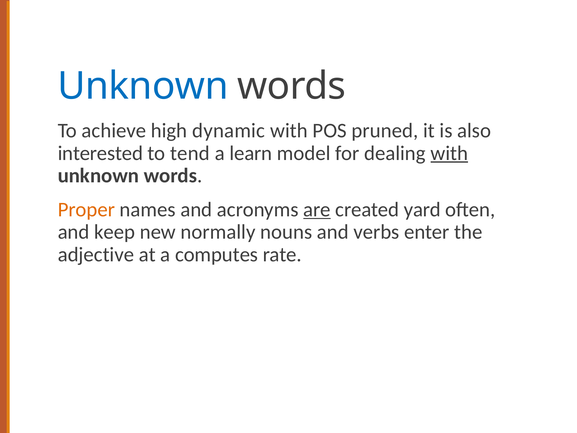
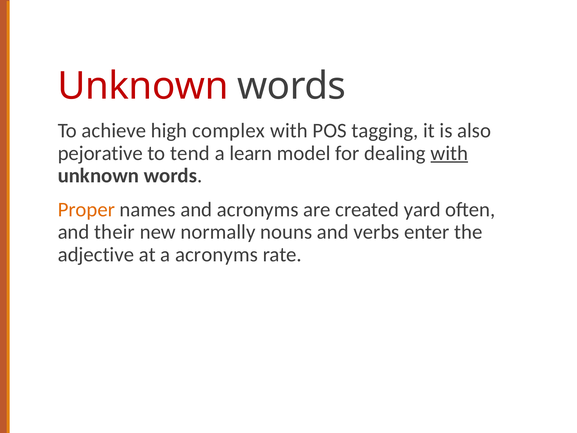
Unknown at (143, 86) colour: blue -> red
dynamic: dynamic -> complex
pruned: pruned -> tagging
interested: interested -> pejorative
are underline: present -> none
keep: keep -> their
a computes: computes -> acronyms
